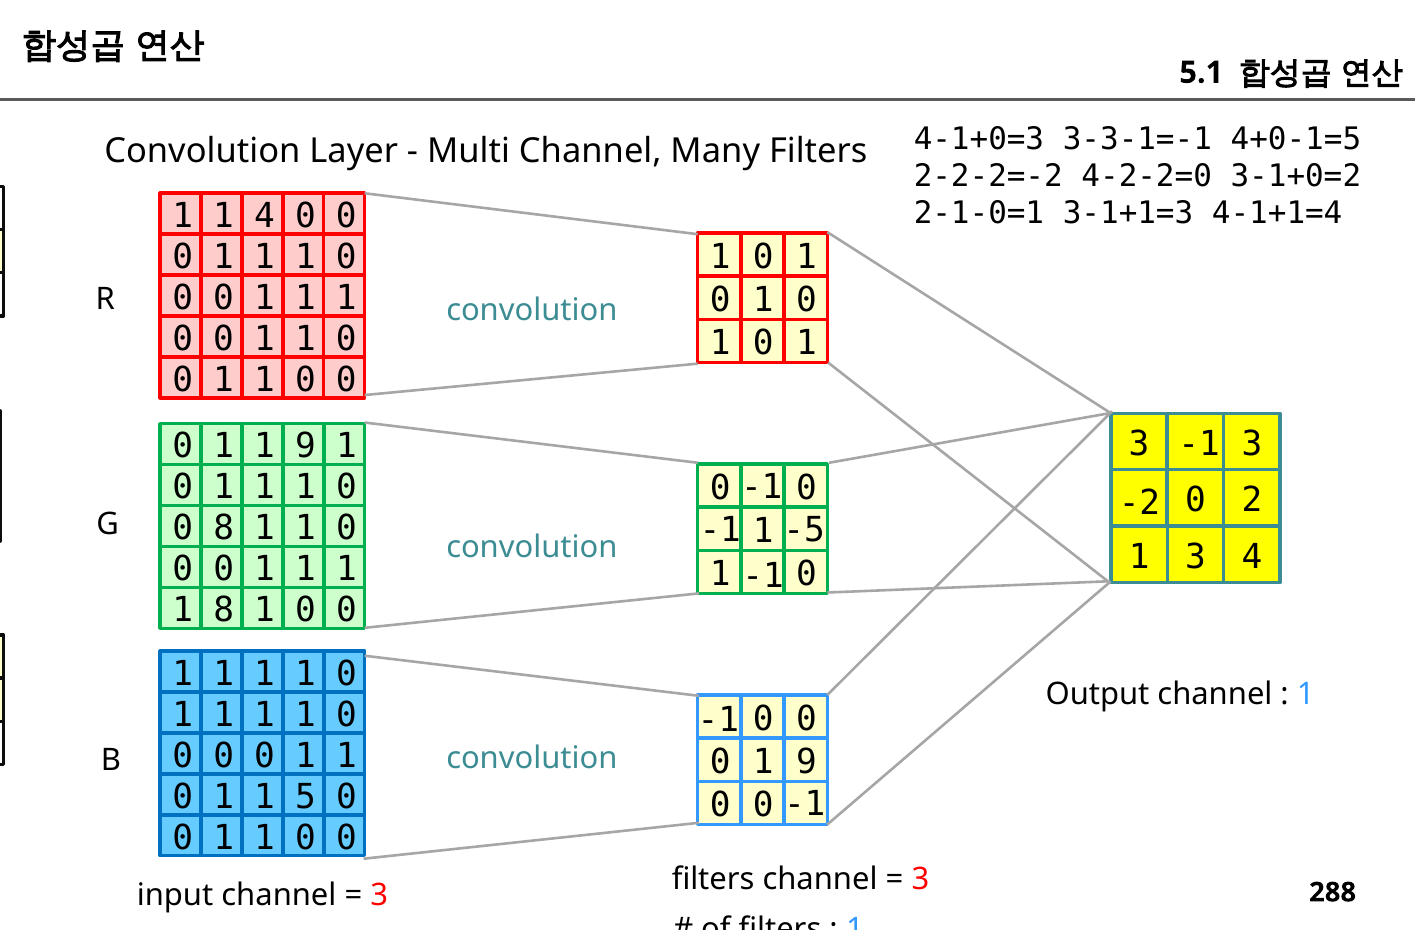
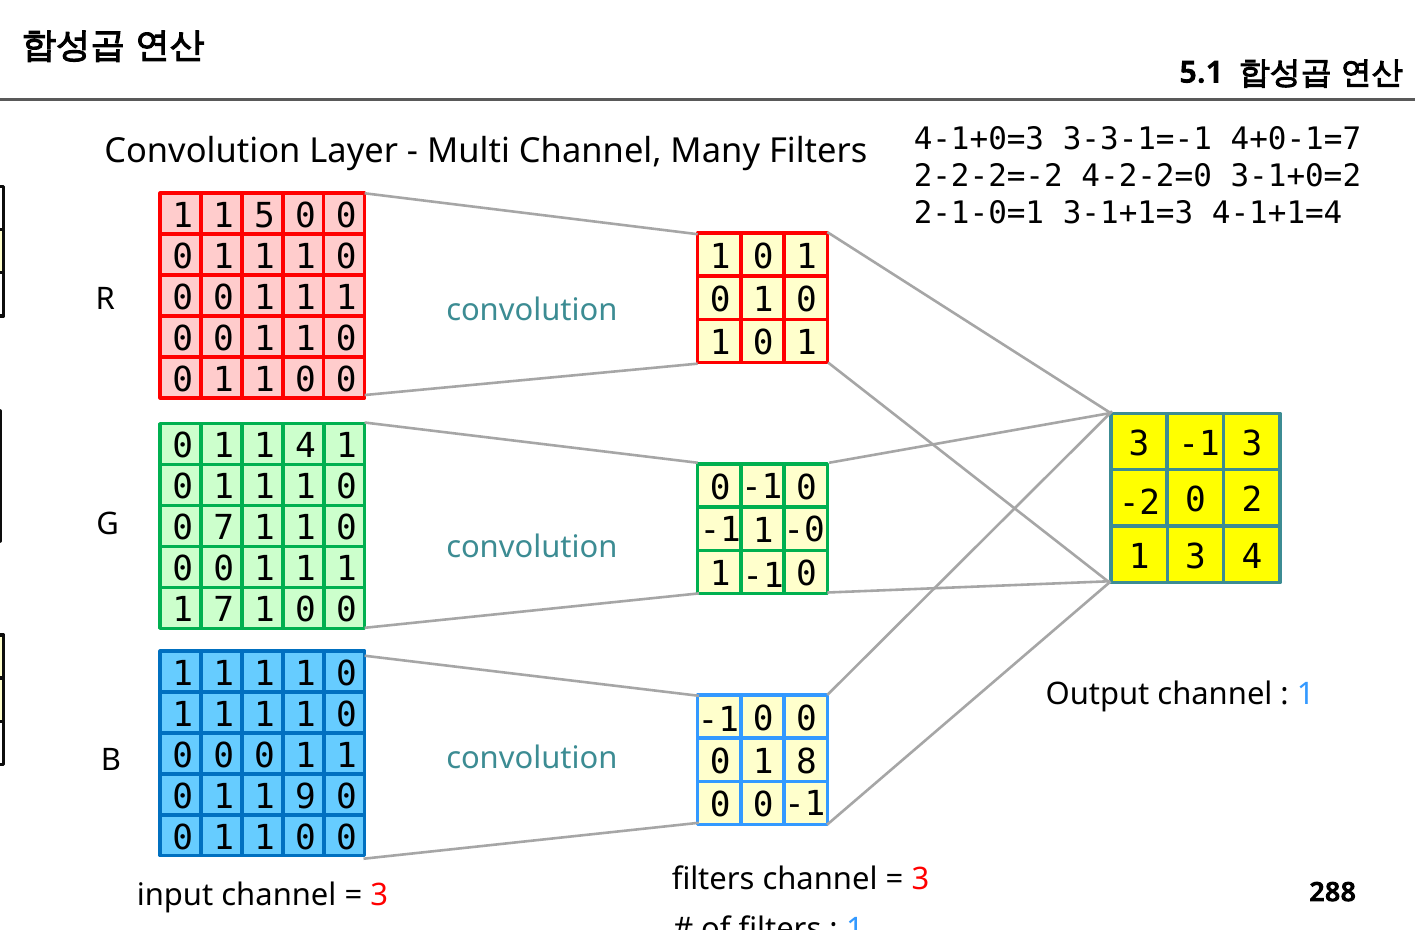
4+0-1=5: 4+0-1=5 -> 4+0-1=7
1 4: 4 -> 5
1 1 9: 9 -> 4
0 8: 8 -> 7
-5: -5 -> -0
1 8: 8 -> 7
0 1 9: 9 -> 8
5: 5 -> 9
